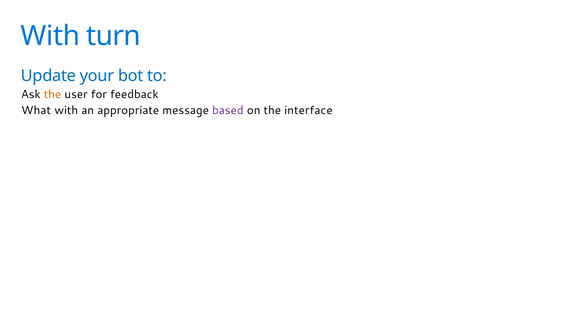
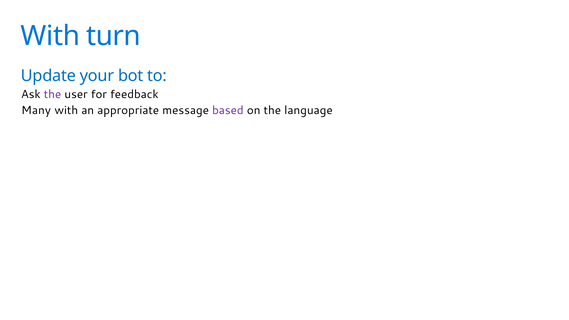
the at (53, 94) colour: orange -> purple
What: What -> Many
interface: interface -> language
